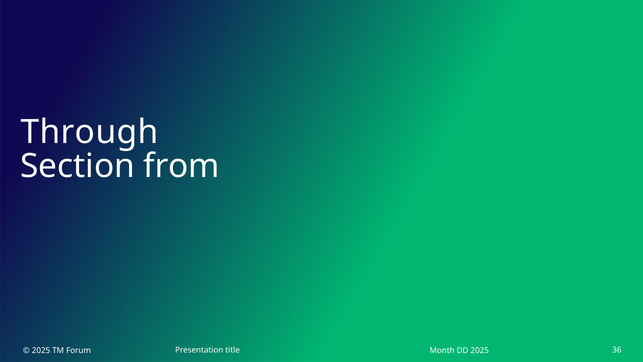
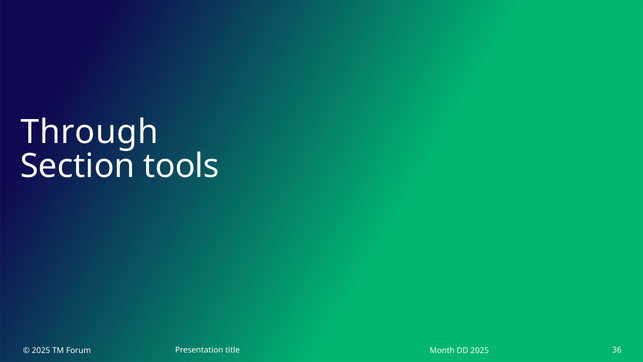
from: from -> tools
